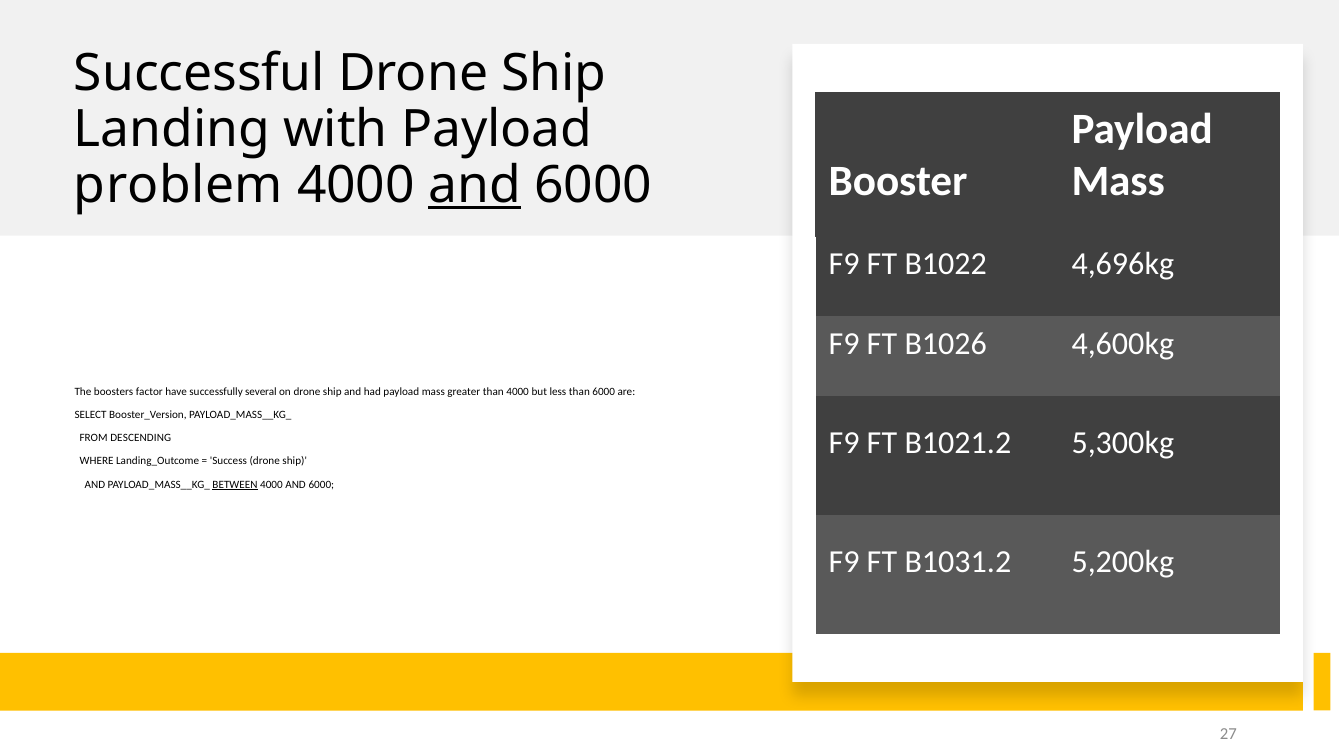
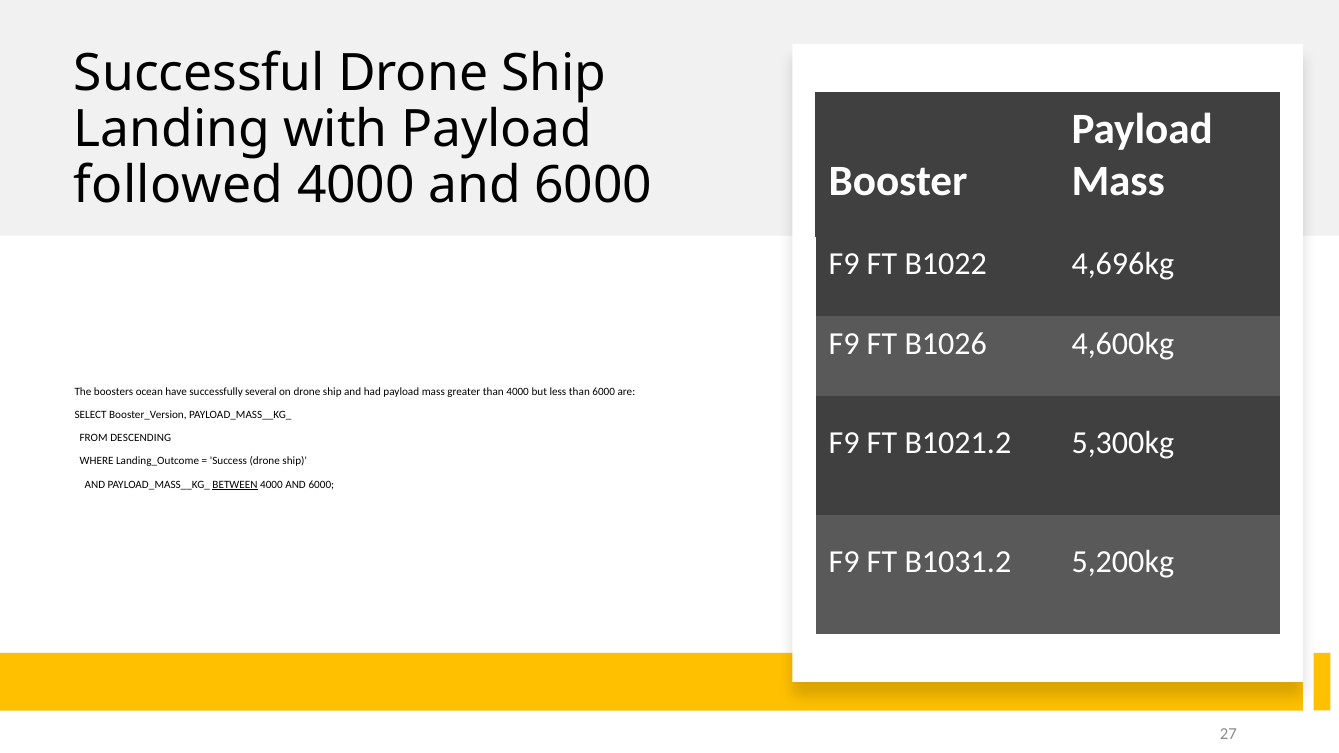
problem: problem -> followed
and at (475, 185) underline: present -> none
factor: factor -> ocean
